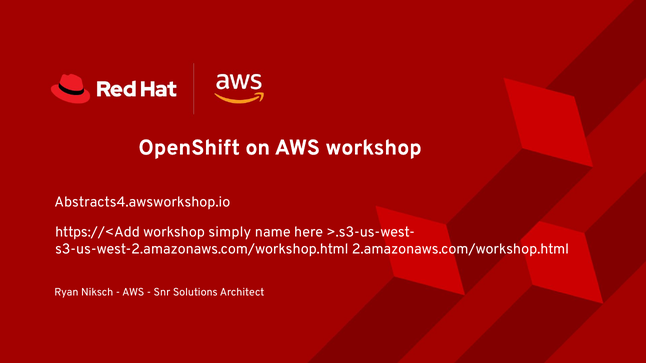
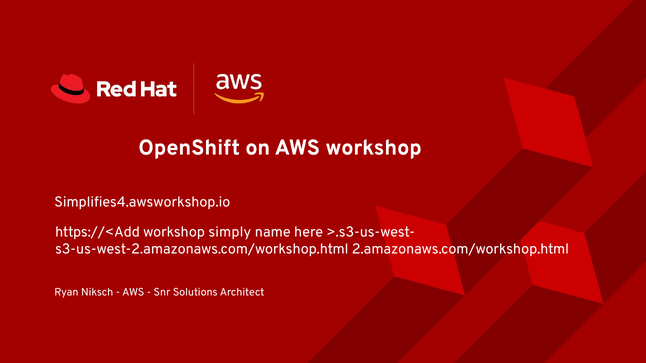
Abstracts4.awsworkshop.io: Abstracts4.awsworkshop.io -> Simplifies4.awsworkshop.io
